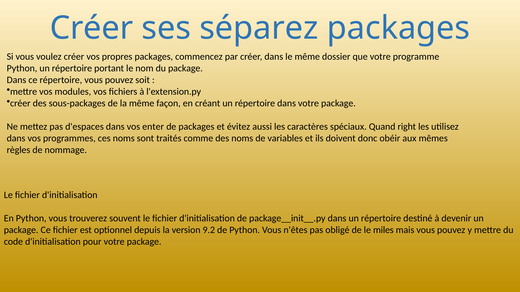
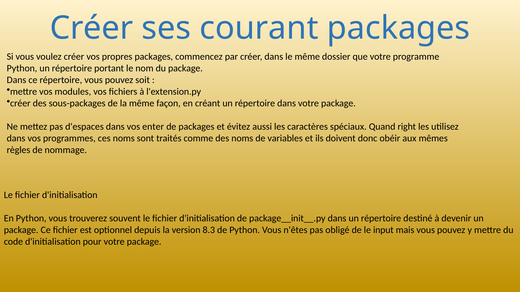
séparez: séparez -> courant
9.2: 9.2 -> 8.3
miles: miles -> input
